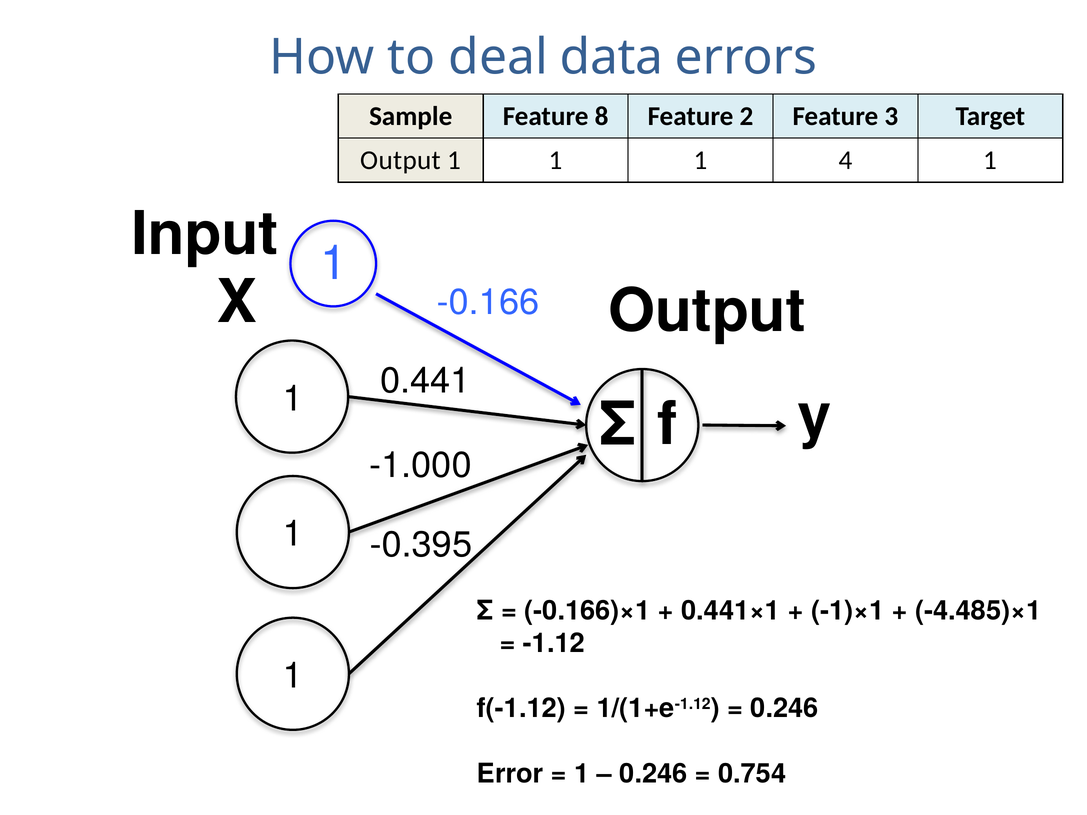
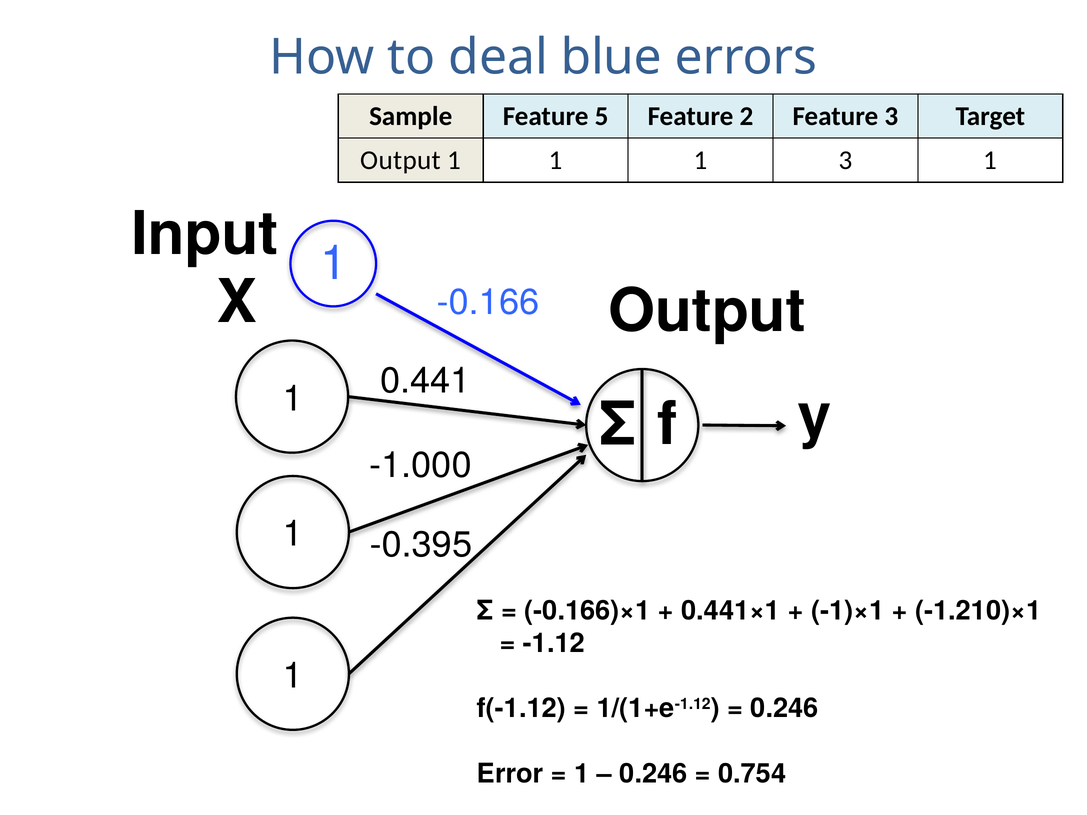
data: data -> blue
8: 8 -> 5
1 4: 4 -> 3
-4.485)×1: -4.485)×1 -> -1.210)×1
